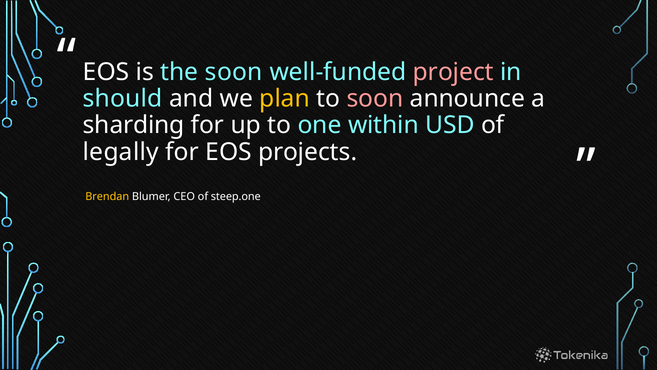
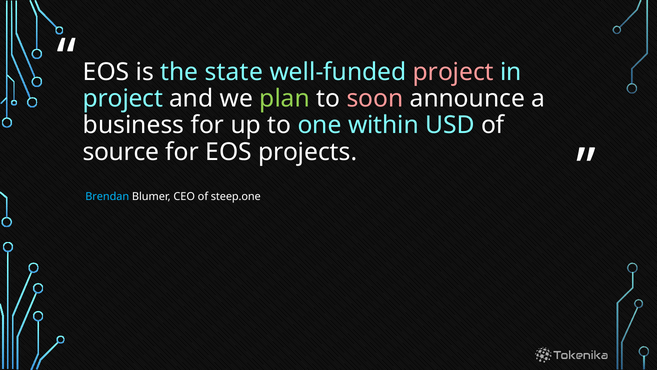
the soon: soon -> state
should at (123, 99): should -> project
plan colour: yellow -> light green
sharding: sharding -> business
legally: legally -> source
Brendan colour: yellow -> light blue
